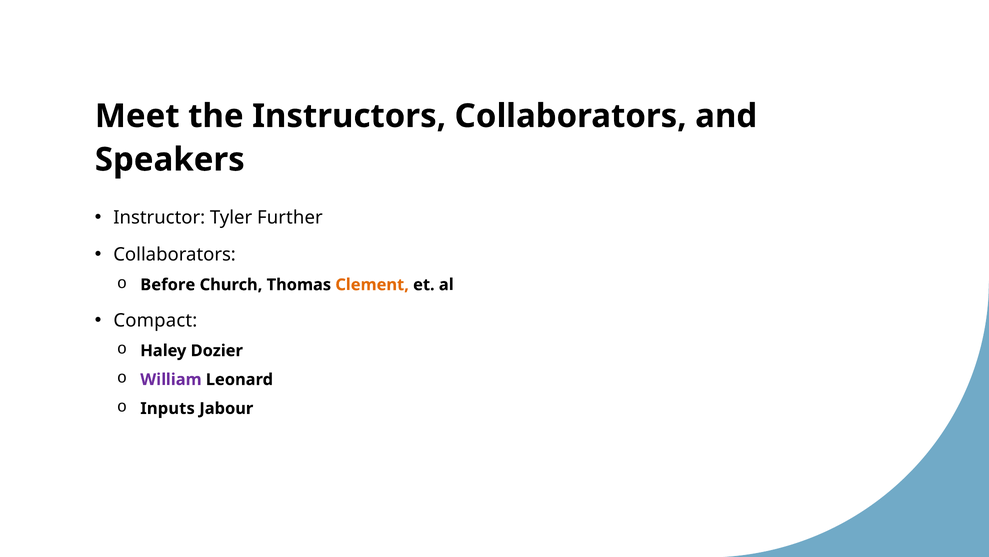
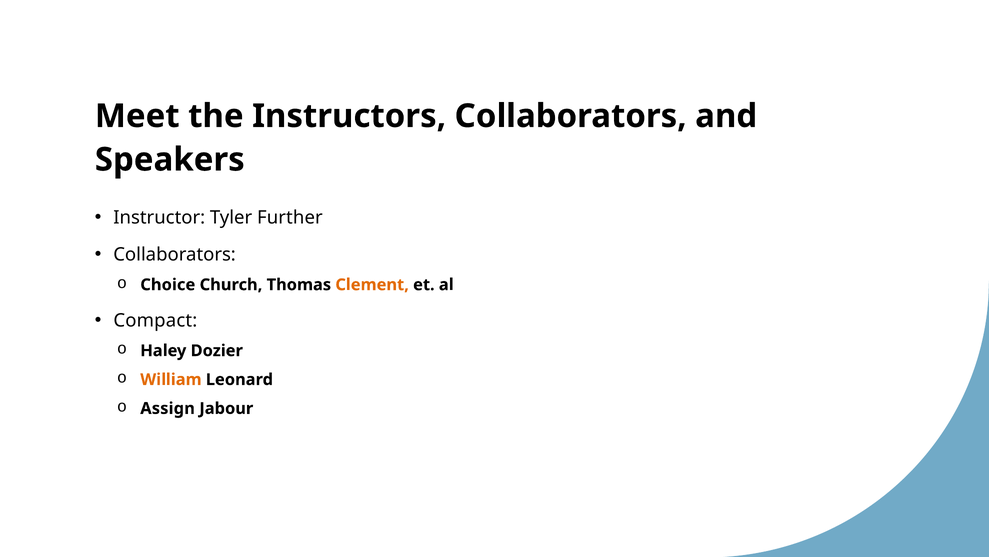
Before: Before -> Choice
William colour: purple -> orange
Inputs: Inputs -> Assign
